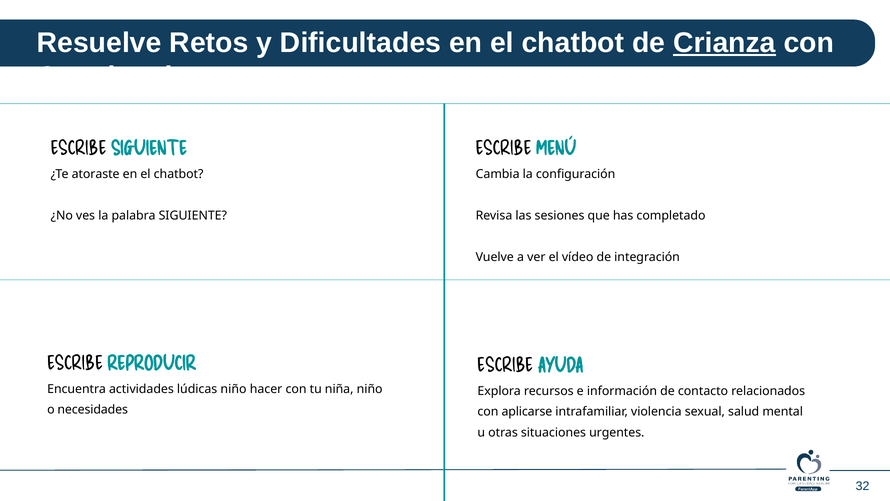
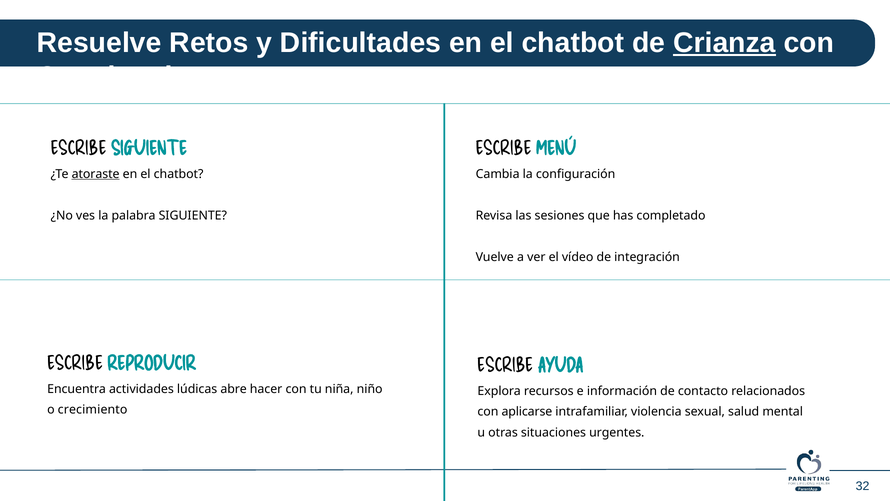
atoraste underline: none -> present
lúdicas niño: niño -> abre
necesidades: necesidades -> crecimiento
